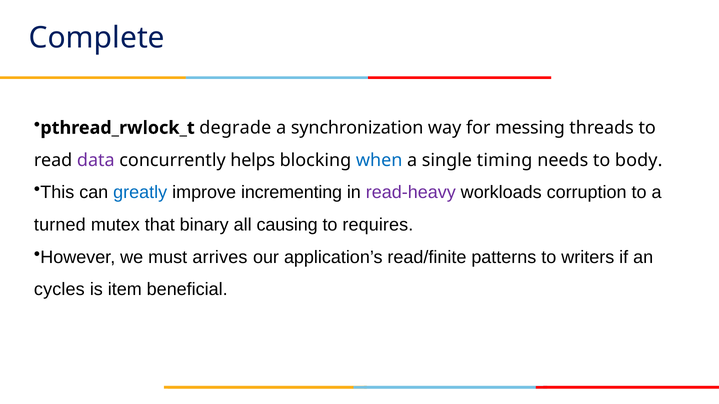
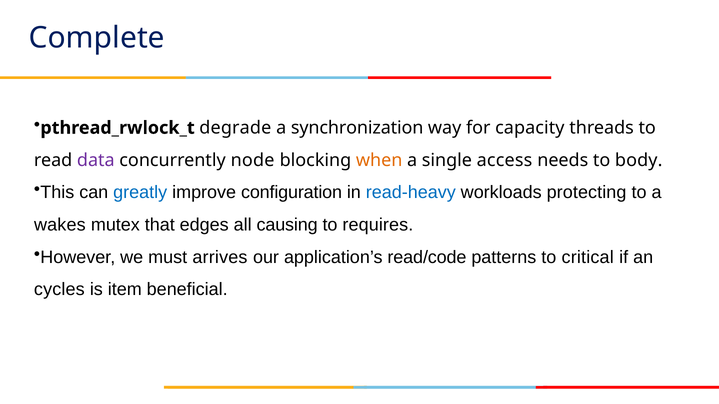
messing: messing -> capacity
helps: helps -> node
when colour: blue -> orange
timing: timing -> access
incrementing: incrementing -> configuration
read-heavy colour: purple -> blue
corruption: corruption -> protecting
turned: turned -> wakes
binary: binary -> edges
read/finite: read/finite -> read/code
writers: writers -> critical
